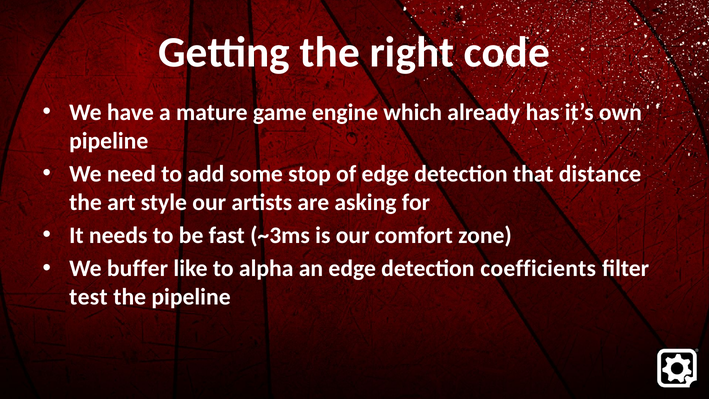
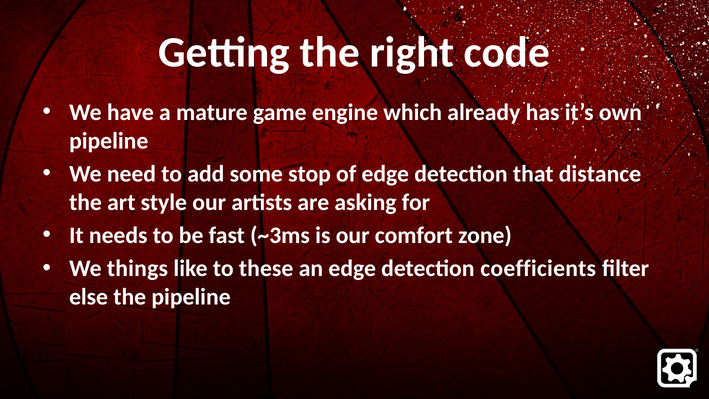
buffer: buffer -> things
alpha: alpha -> these
test: test -> else
